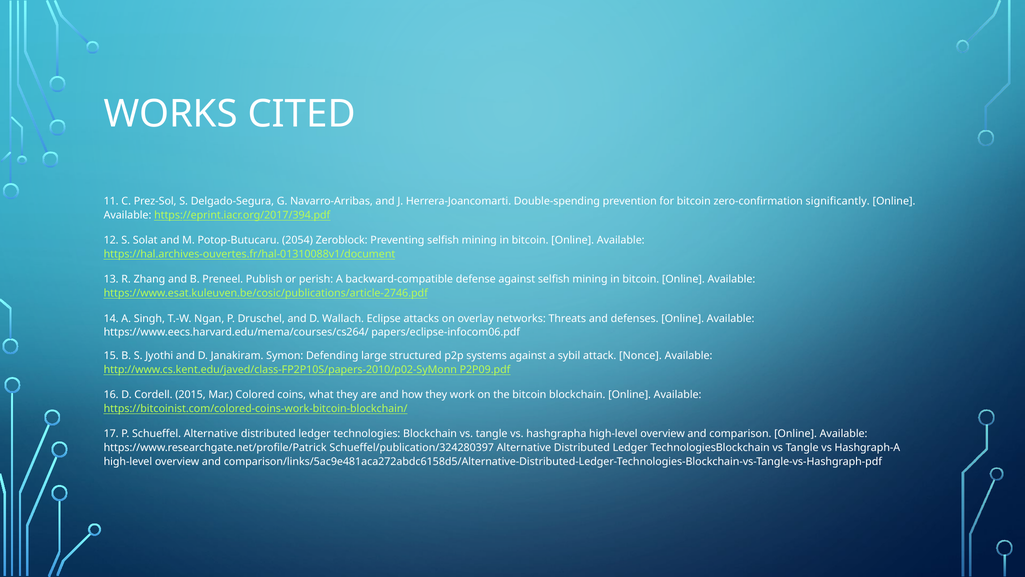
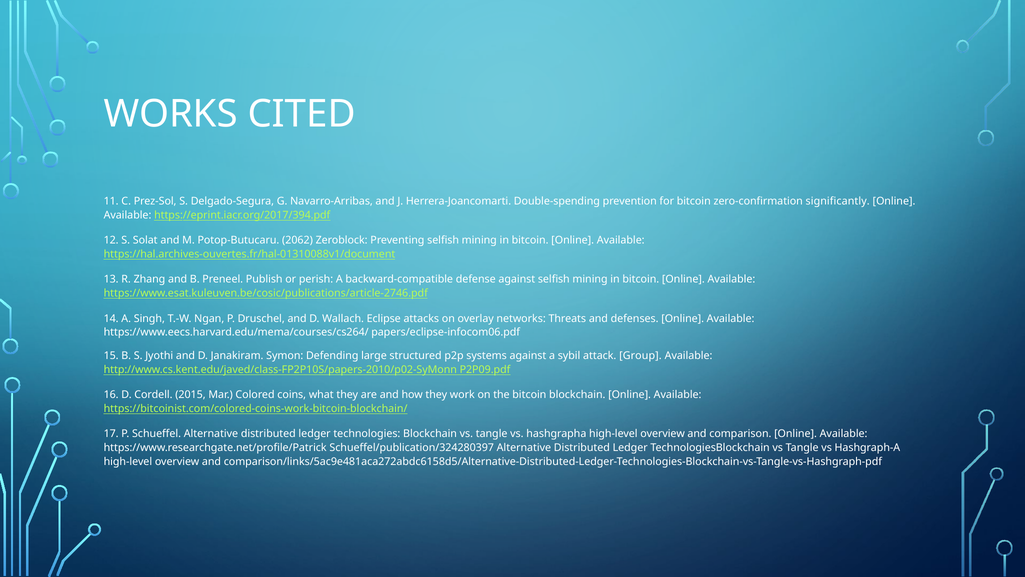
2054: 2054 -> 2062
Nonce: Nonce -> Group
